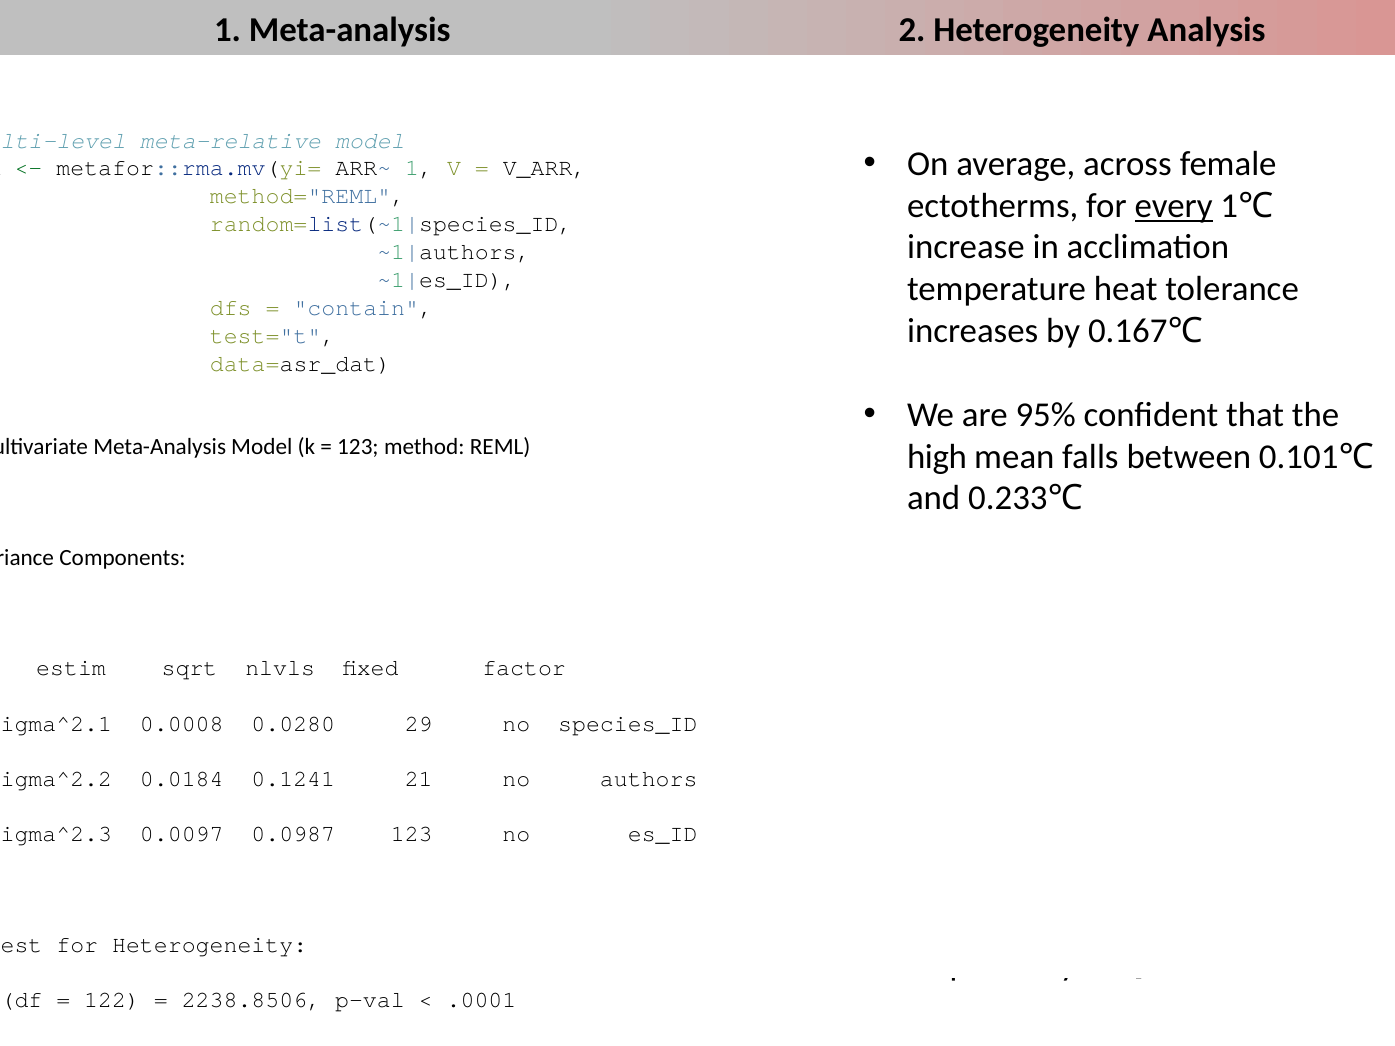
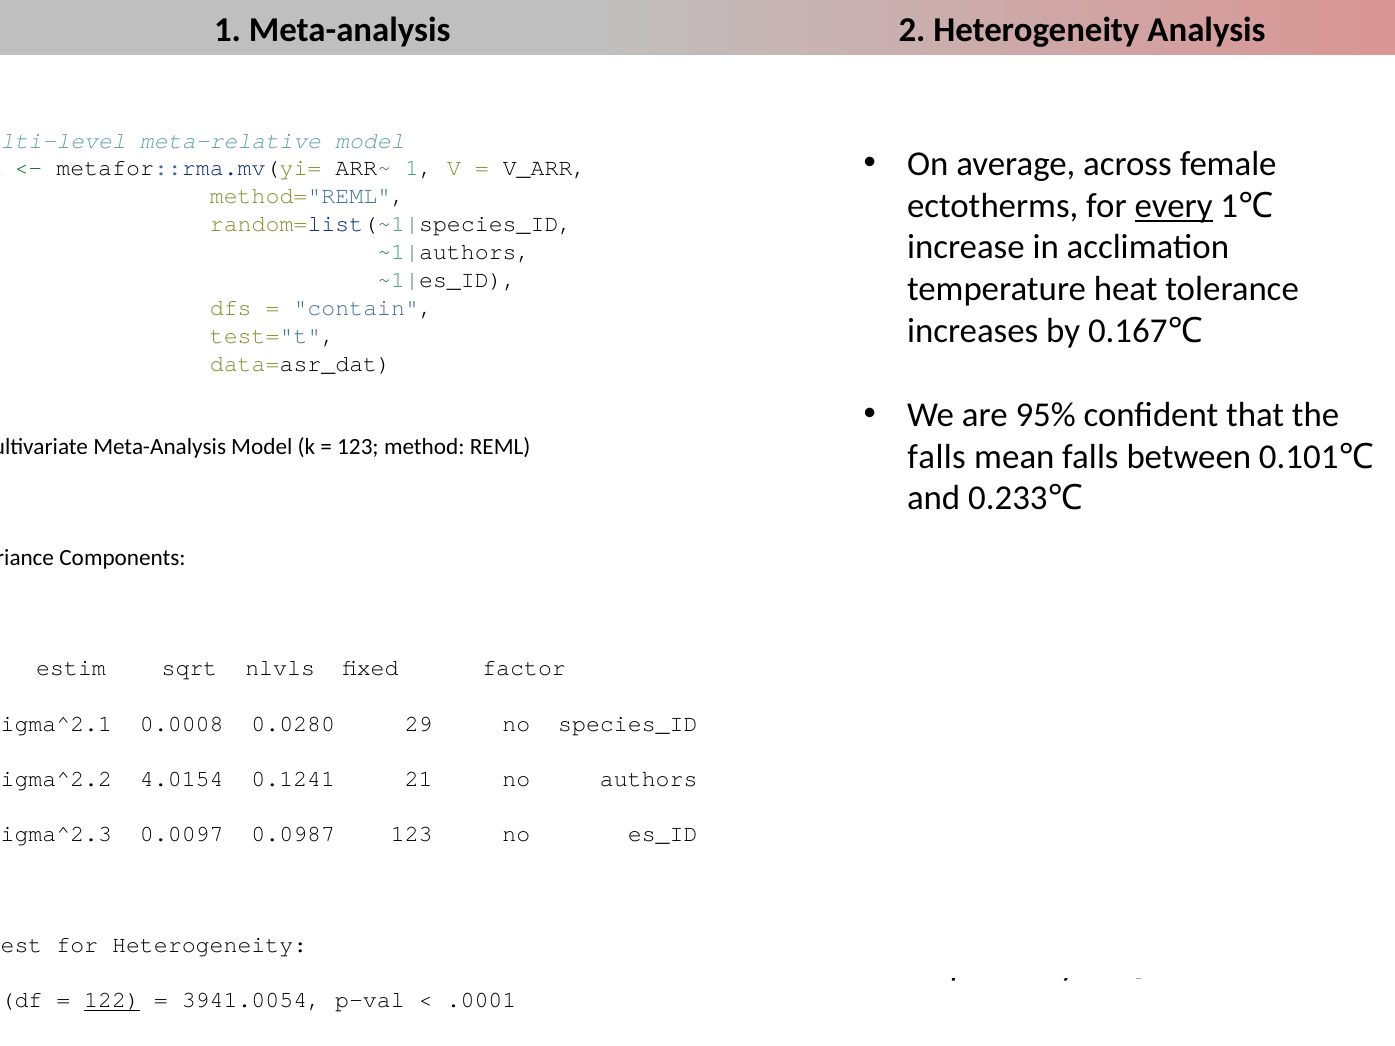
high at (937, 457): high -> falls
0.0184: 0.0184 -> 4.0154
122 at (112, 1000) underline: none -> present
2238.8506: 2238.8506 -> 3941.0054
